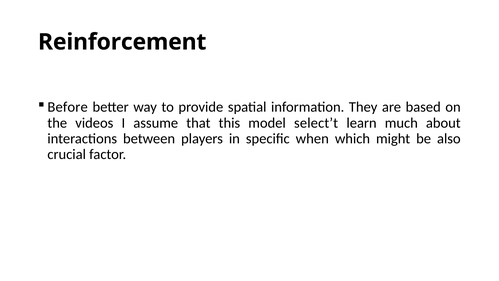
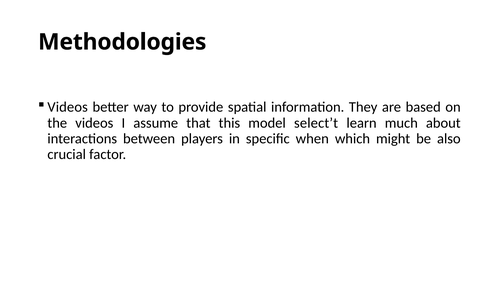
Reinforcement: Reinforcement -> Methodologies
Before at (68, 107): Before -> Videos
